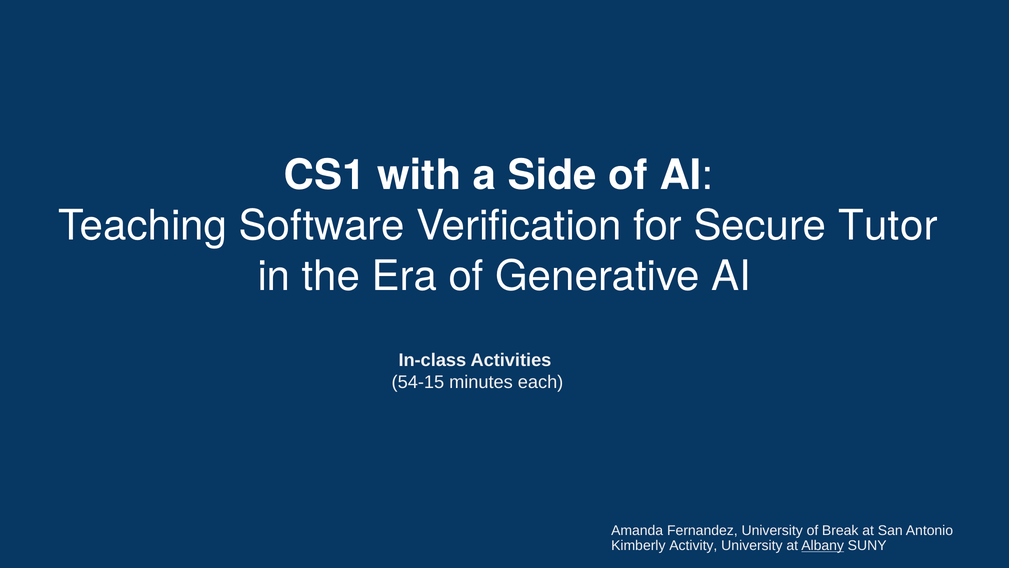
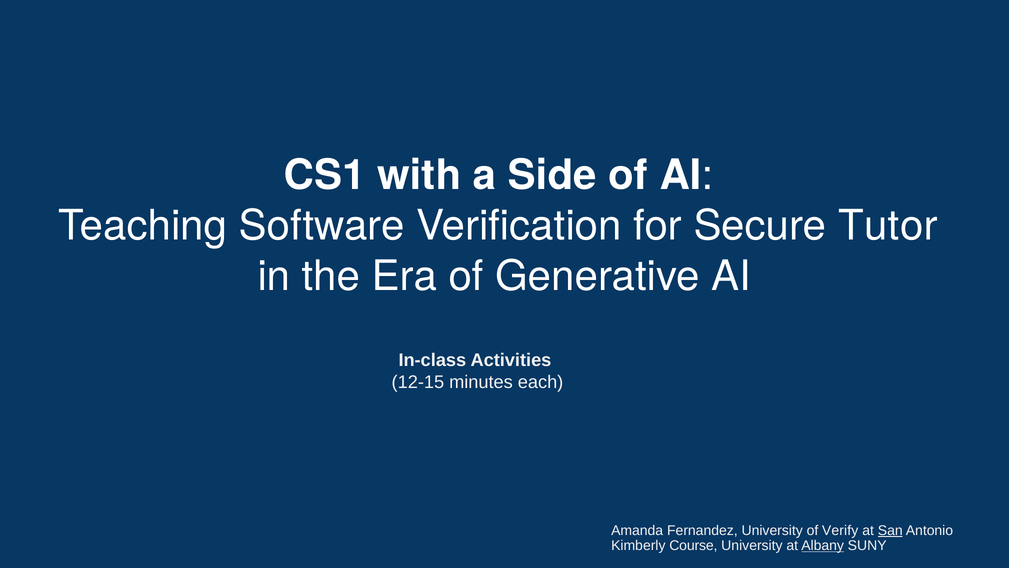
54-15: 54-15 -> 12-15
Break: Break -> Verify
San underline: none -> present
Activity: Activity -> Course
